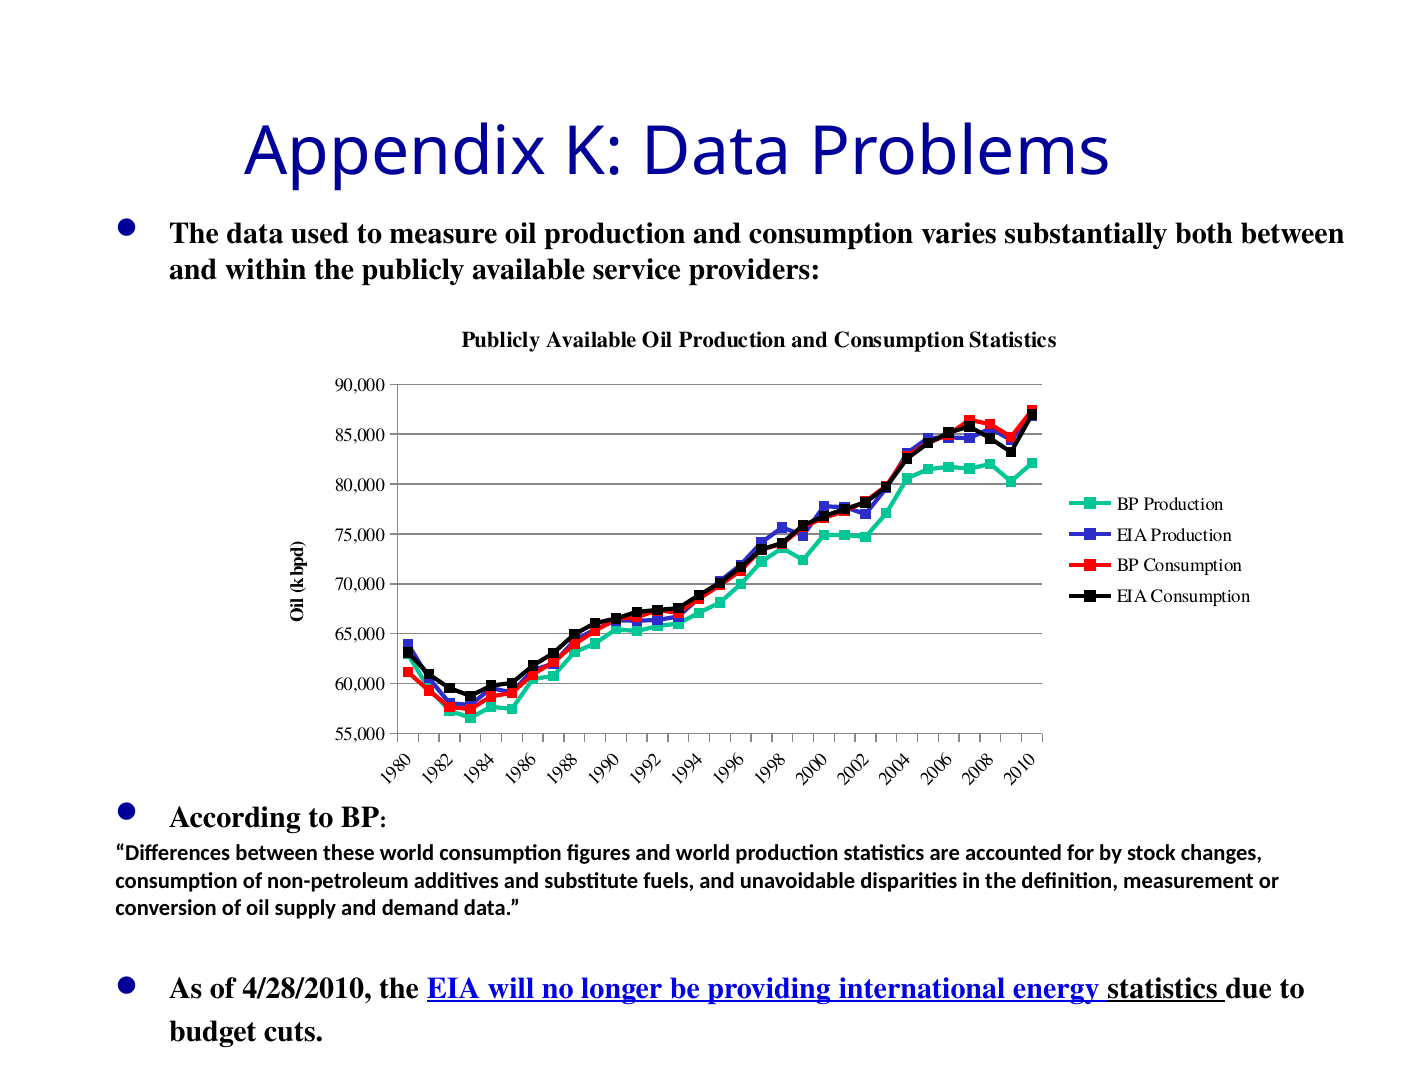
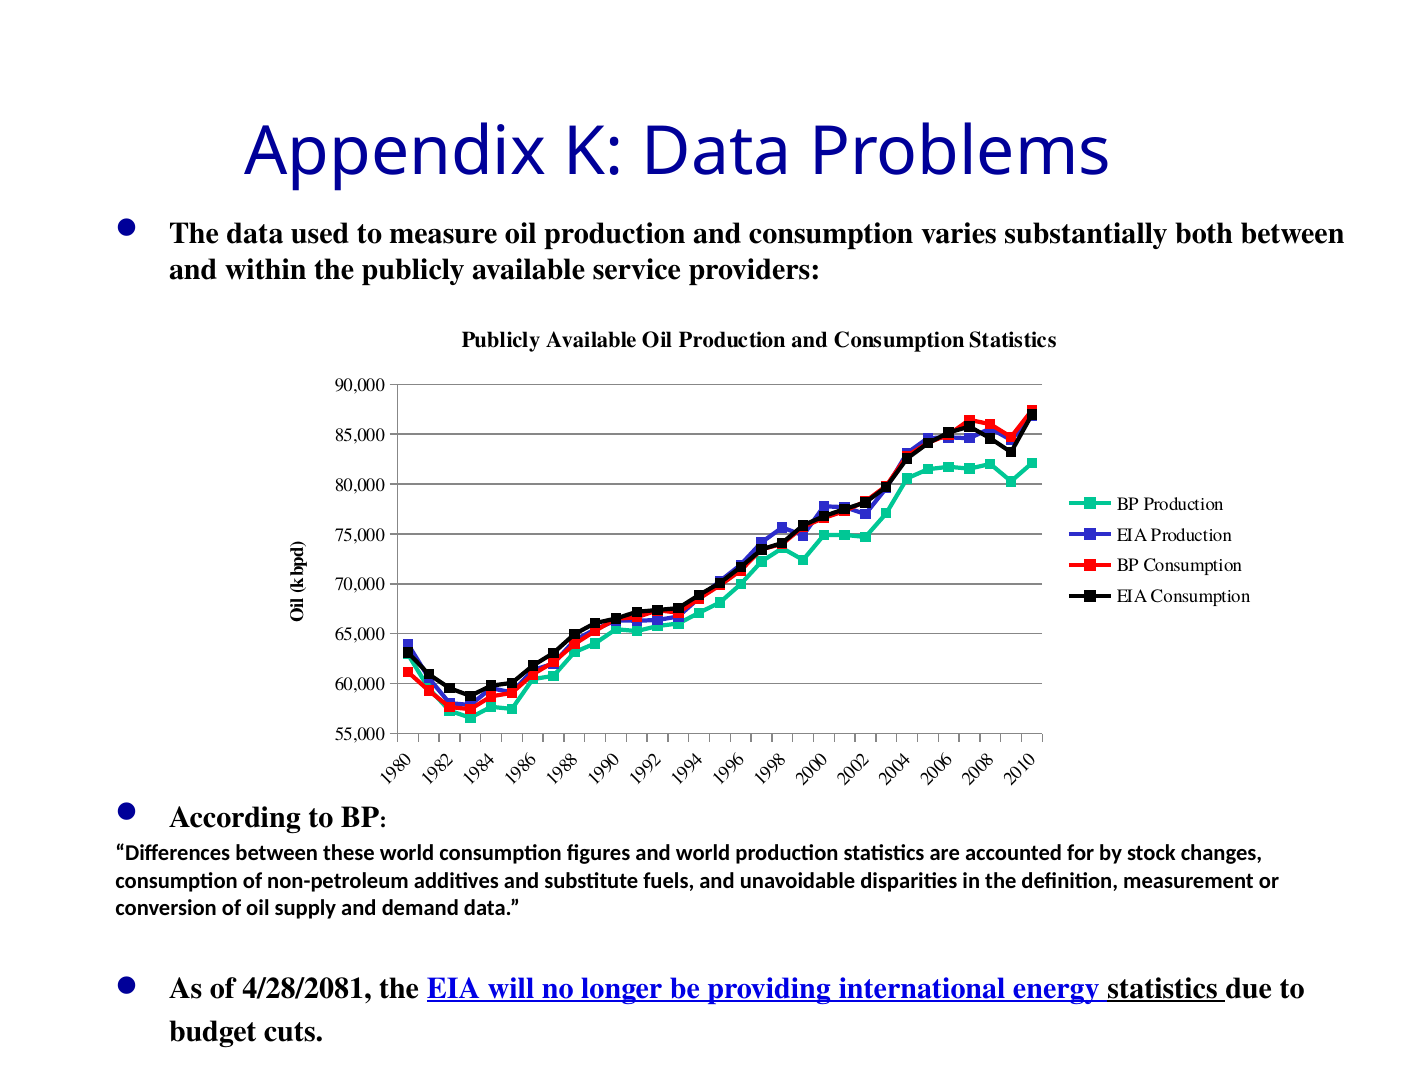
4/28/2010: 4/28/2010 -> 4/28/2081
